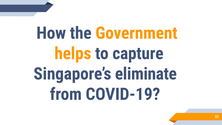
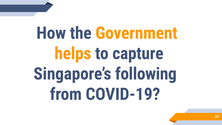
eliminate: eliminate -> following
